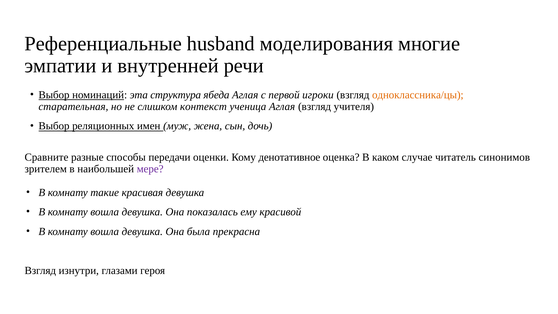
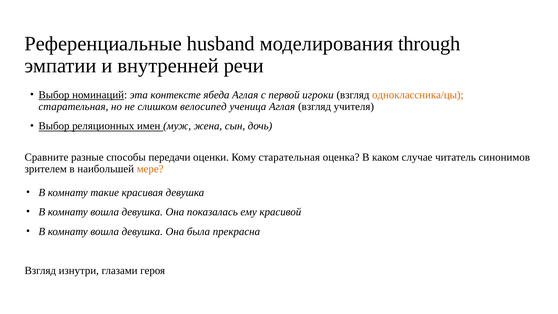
многие: многие -> through
структура: структура -> контексте
контекст: контекст -> велосипед
Кому денотативное: денотативное -> старательная
мере colour: purple -> orange
